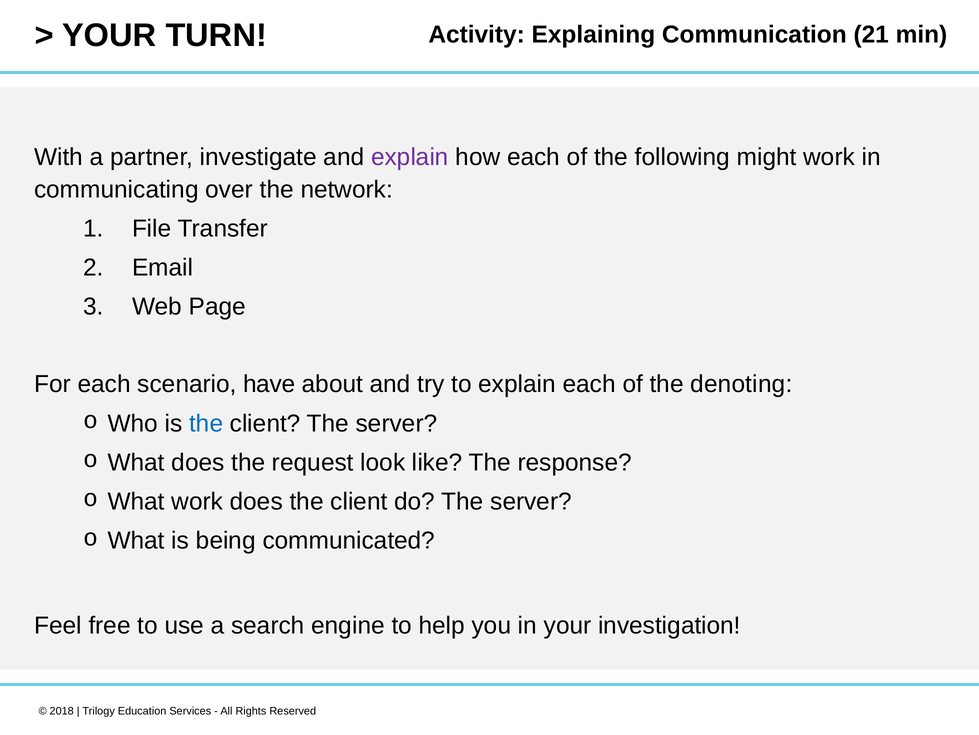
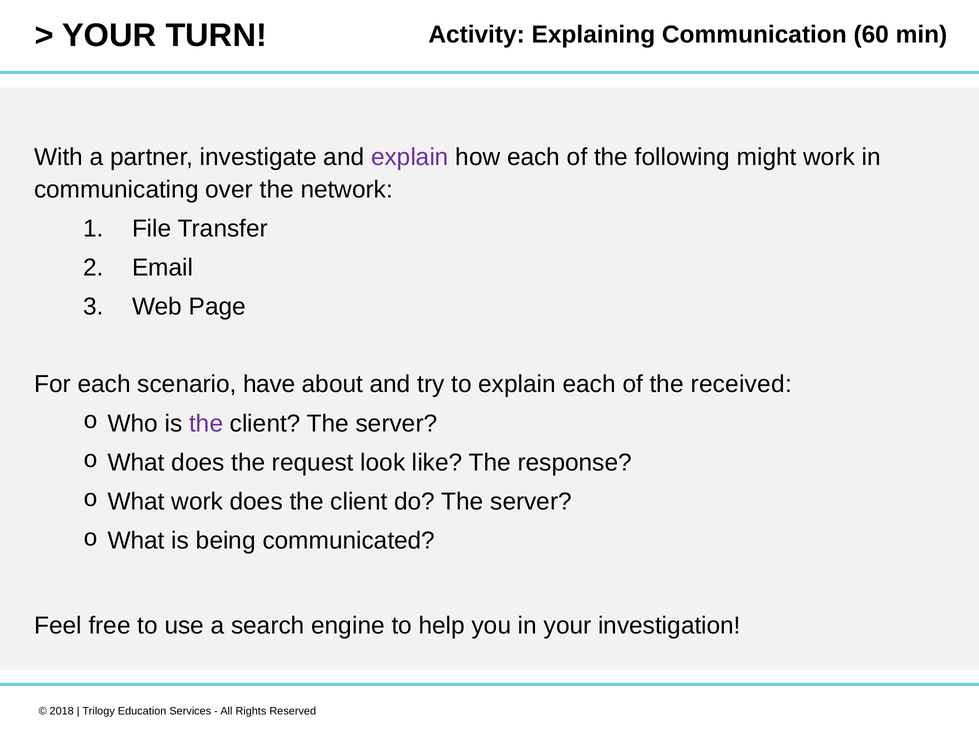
21: 21 -> 60
denoting: denoting -> received
the at (206, 423) colour: blue -> purple
